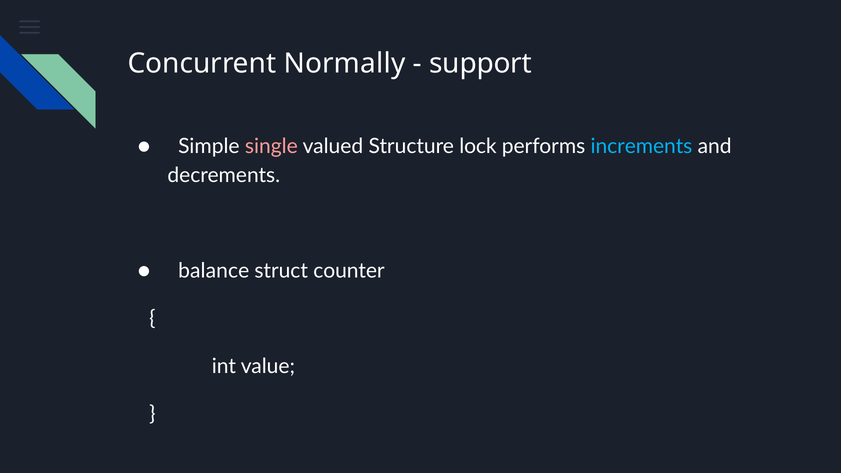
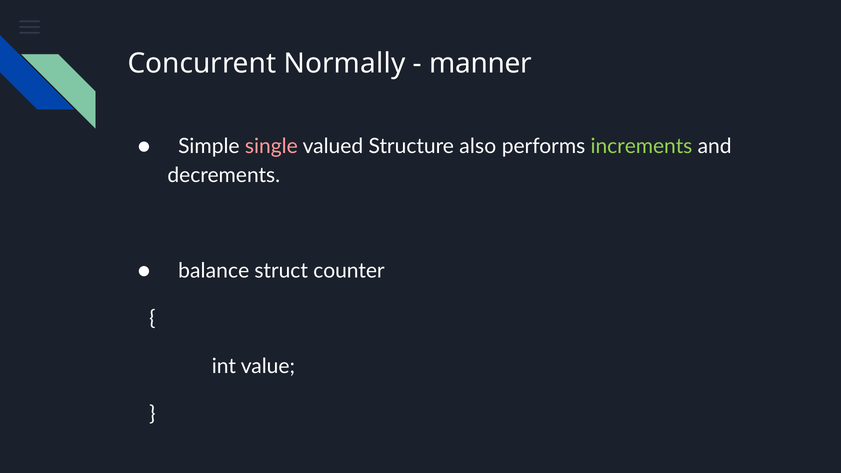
support: support -> manner
lock: lock -> also
increments colour: light blue -> light green
